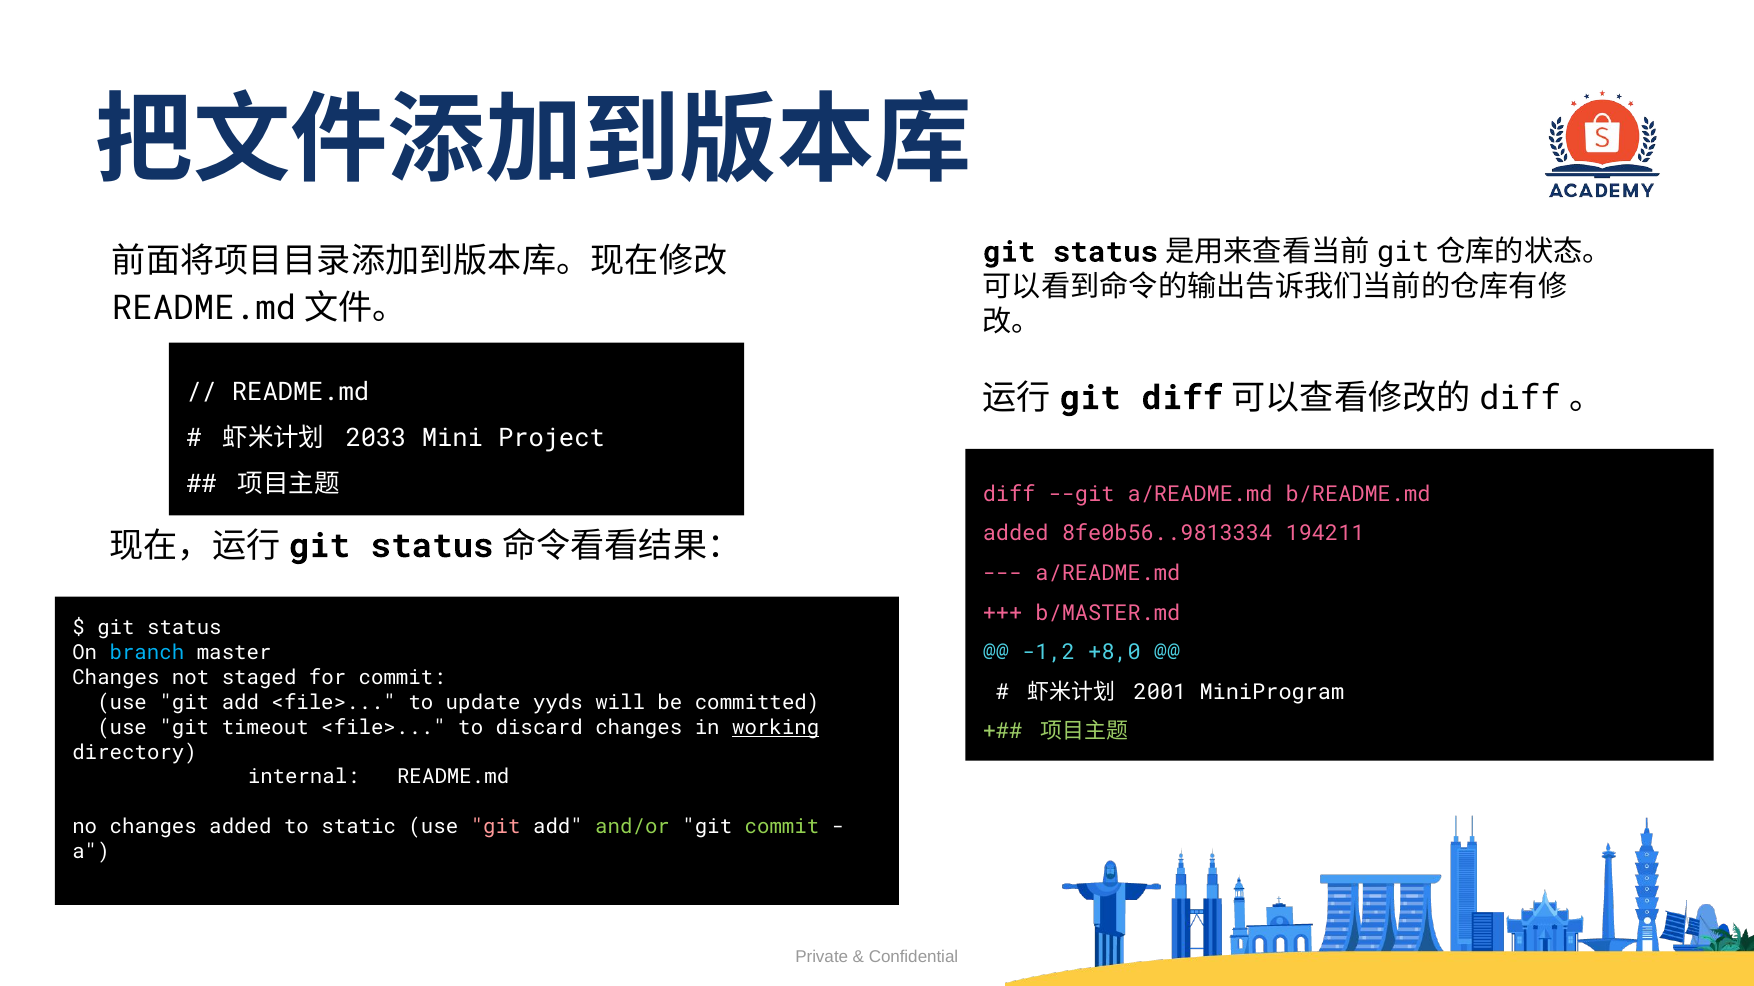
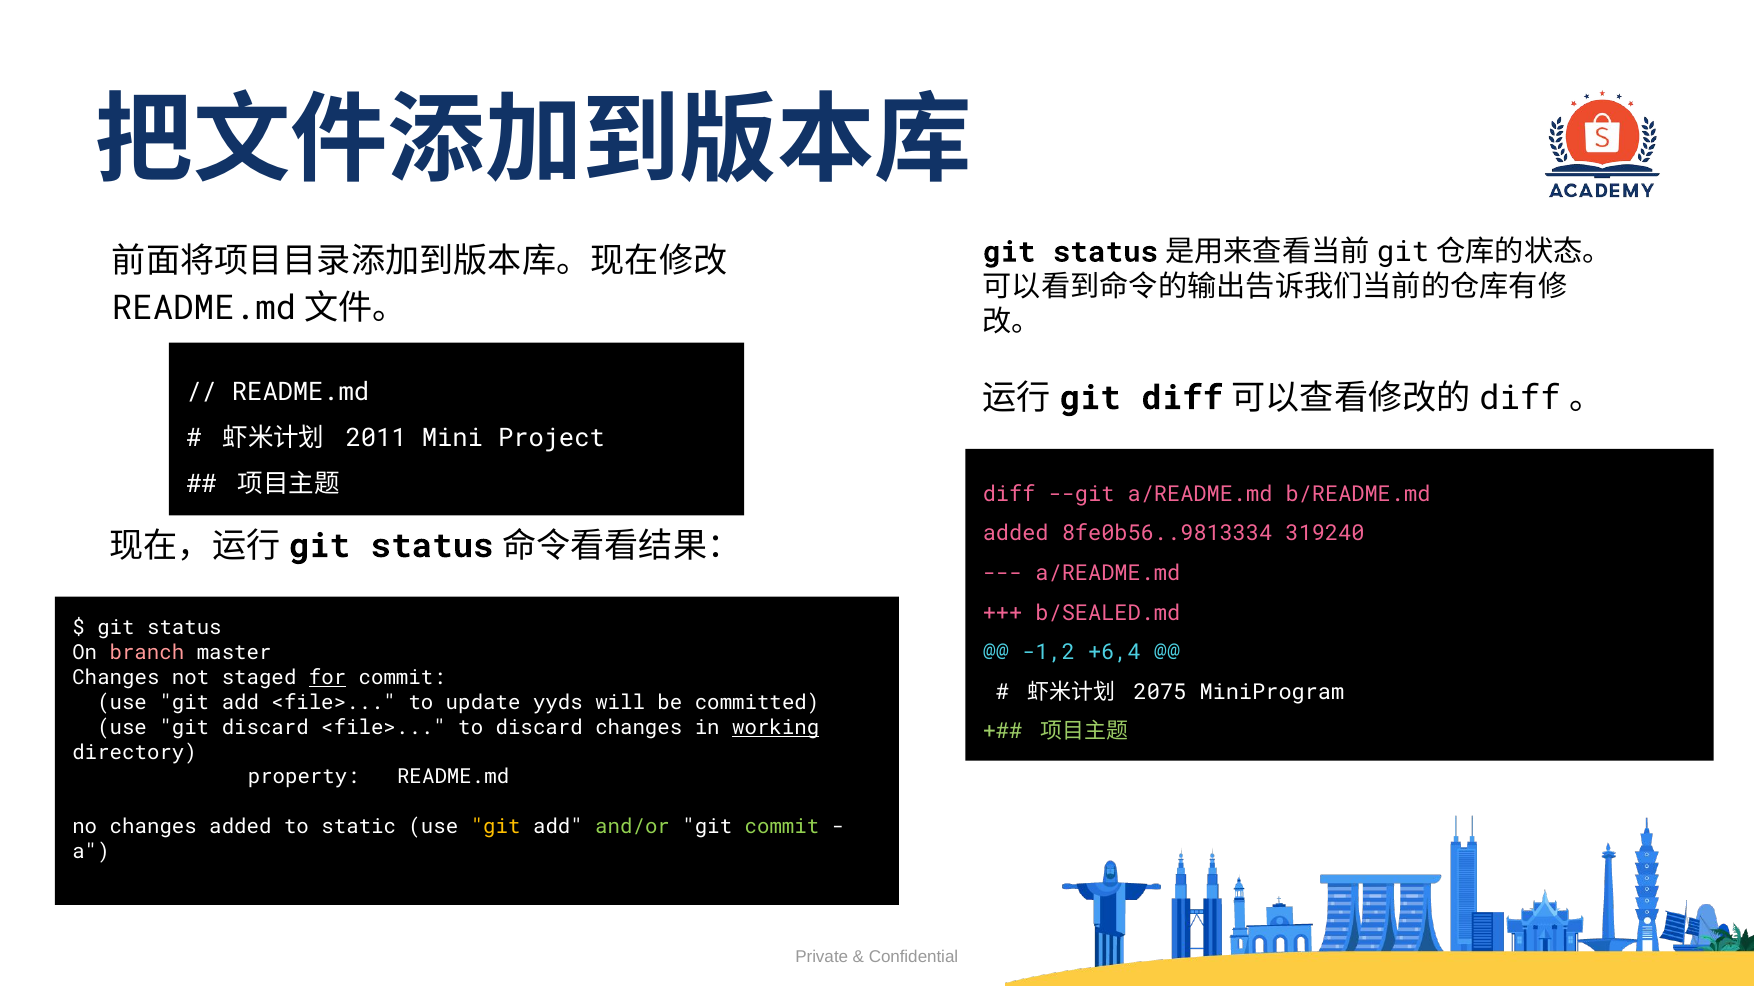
2033: 2033 -> 2011
194211: 194211 -> 319240
b/MASTER.md: b/MASTER.md -> b/SEALED.md
+8,0: +8,0 -> +6,4
branch colour: light blue -> pink
for underline: none -> present
2001: 2001 -> 2075
git timeout: timeout -> discard
internal: internal -> property
git at (496, 827) colour: pink -> yellow
